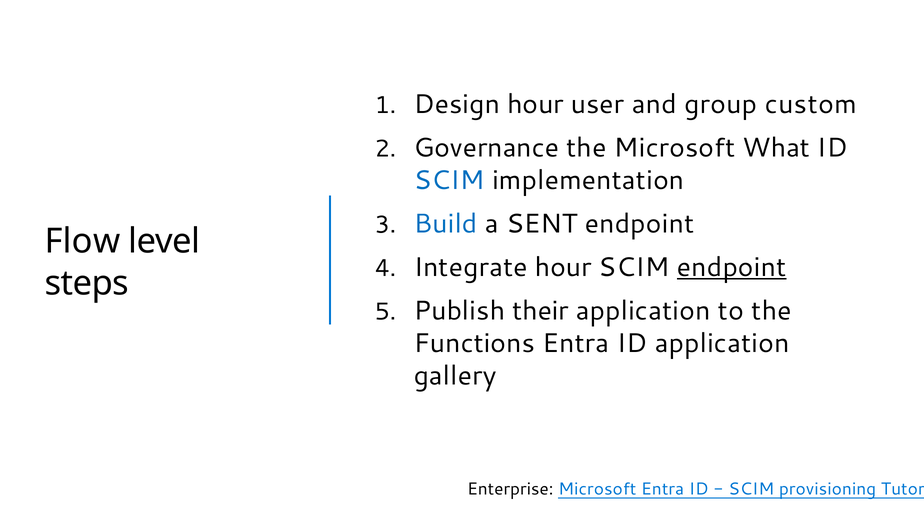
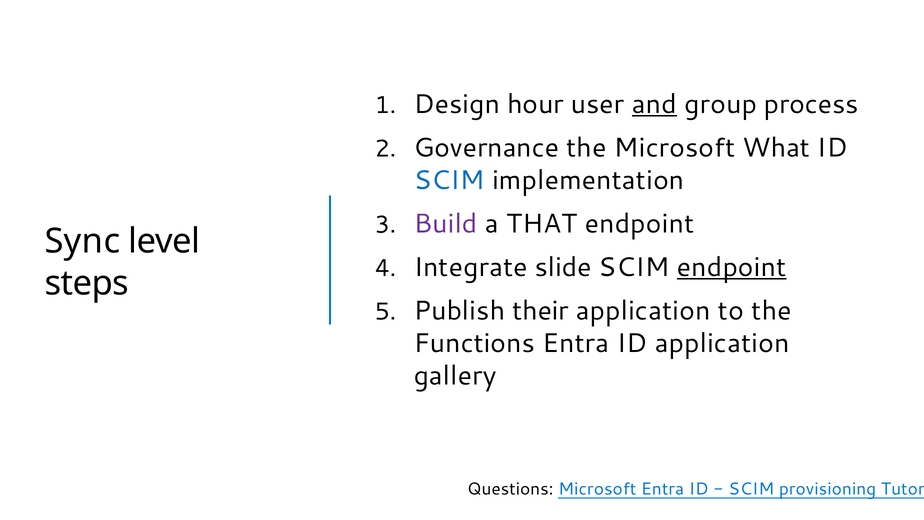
and underline: none -> present
custom: custom -> process
Build colour: blue -> purple
SENT: SENT -> THAT
Flow: Flow -> Sync
Integrate hour: hour -> slide
Enterprise: Enterprise -> Questions
